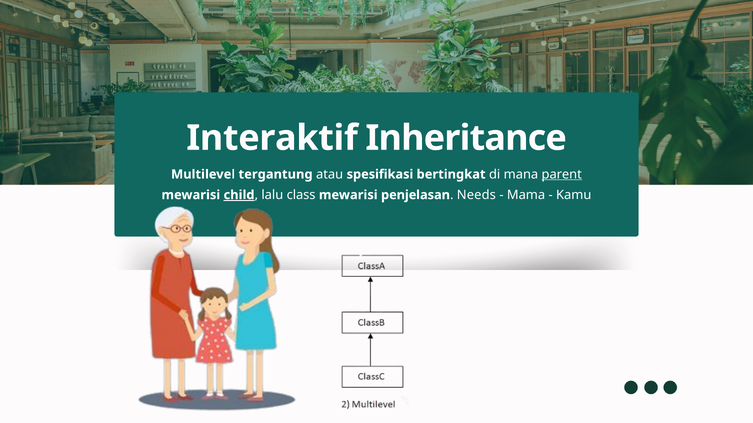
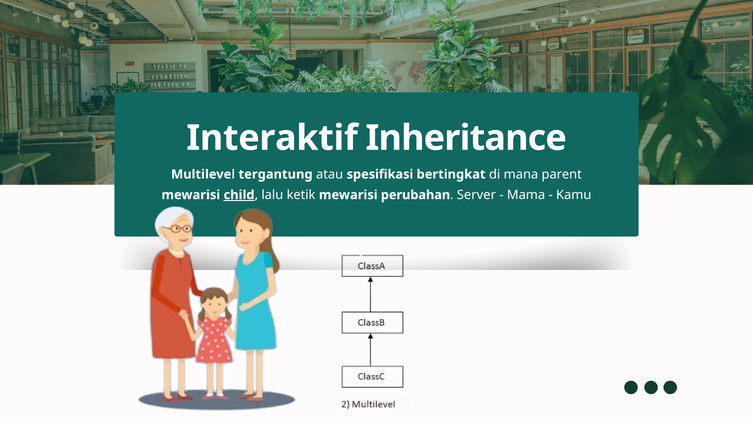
parent underline: present -> none
class: class -> ketik
penjelasan: penjelasan -> perubahan
Needs: Needs -> Server
